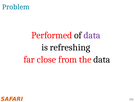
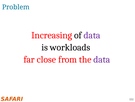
Performed: Performed -> Increasing
refreshing: refreshing -> workloads
data at (102, 59) colour: black -> purple
